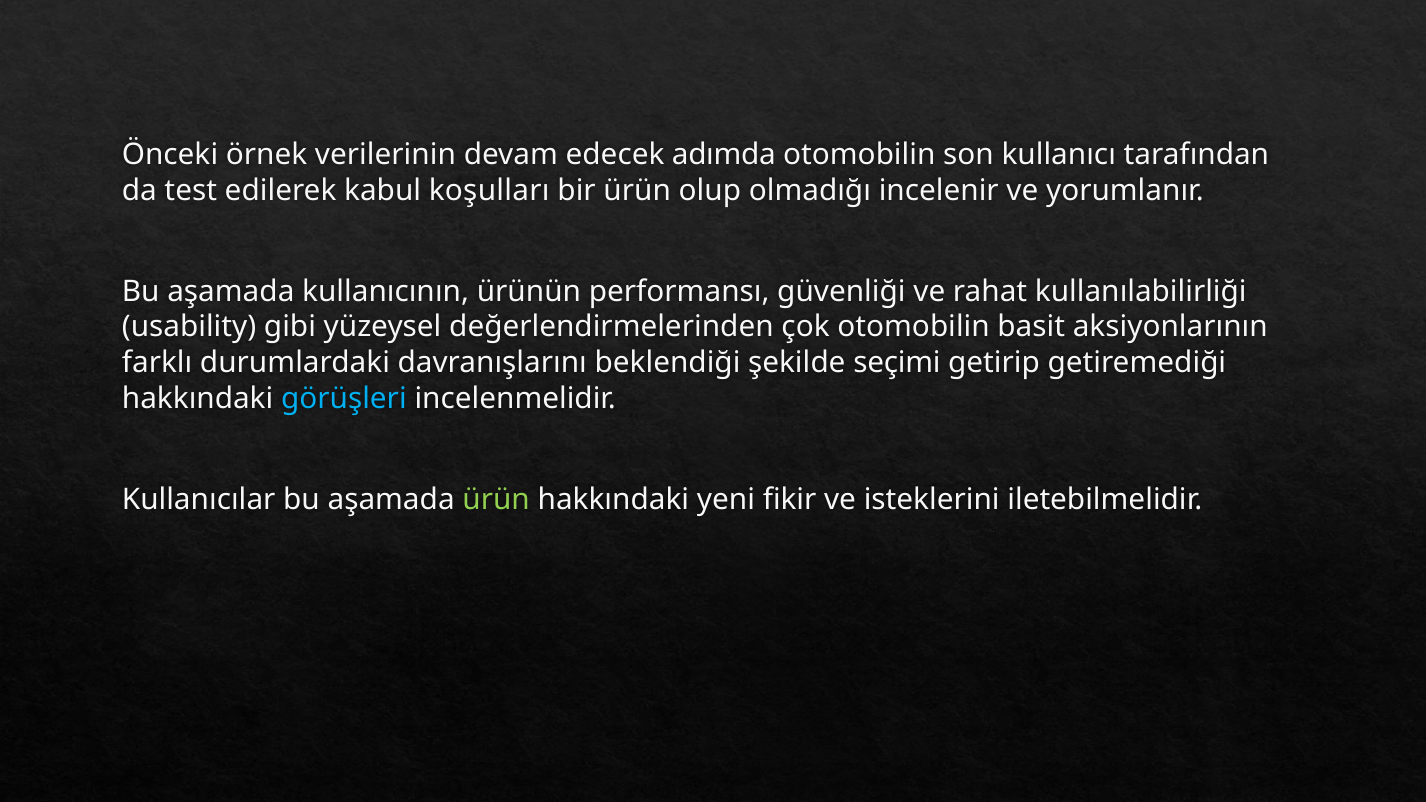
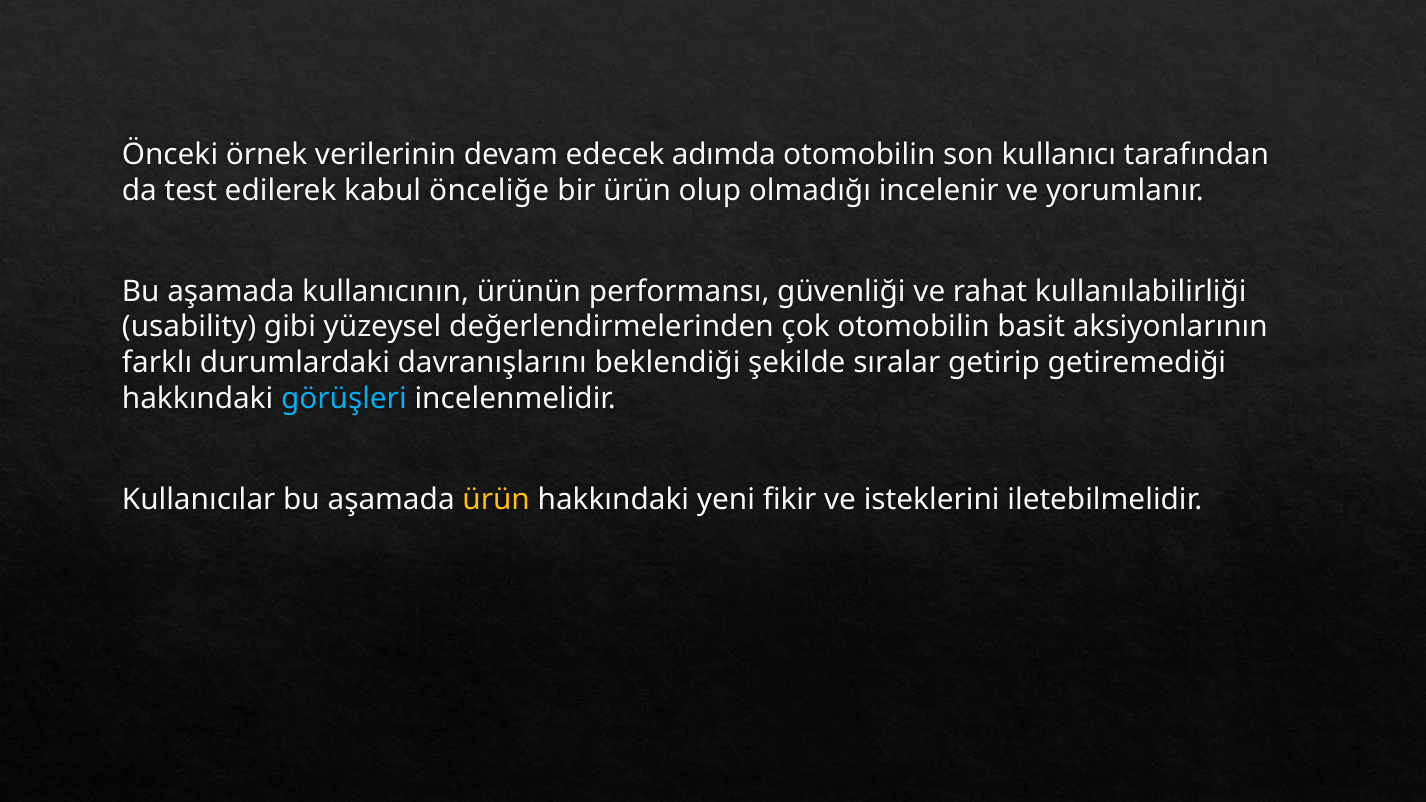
koşulları: koşulları -> önceliğe
seçimi: seçimi -> sıralar
ürün at (496, 500) colour: light green -> yellow
